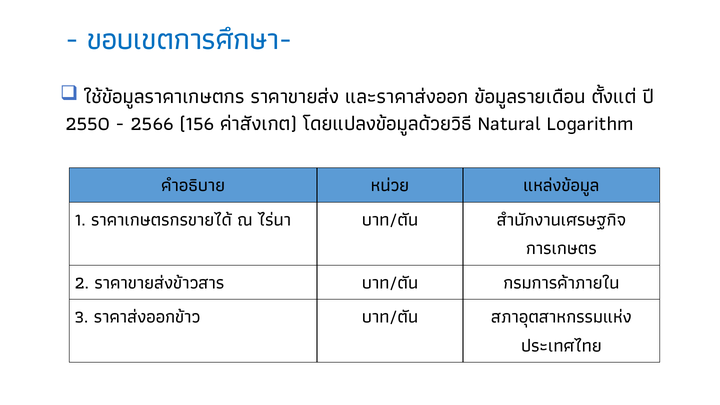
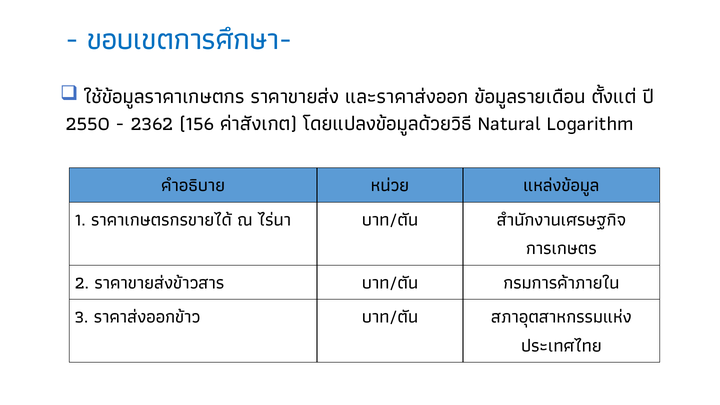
2566: 2566 -> 2362
